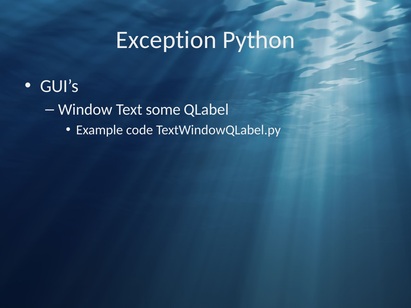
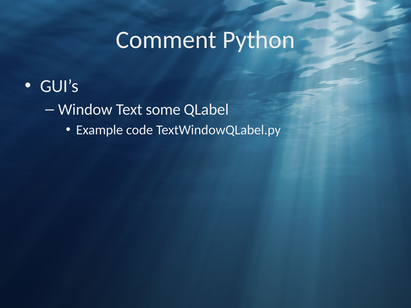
Exception: Exception -> Comment
